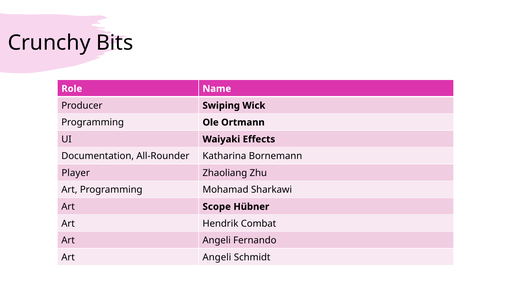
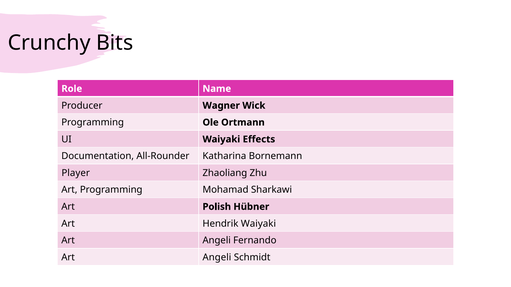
Swiping: Swiping -> Wagner
Scope: Scope -> Polish
Hendrik Combat: Combat -> Waiyaki
